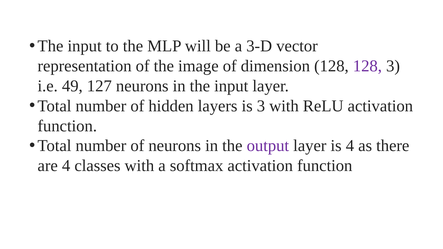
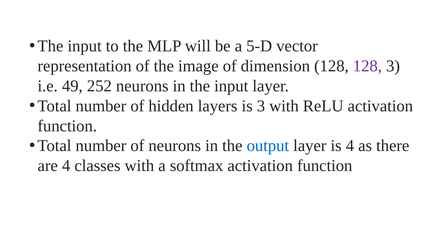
3-D: 3-D -> 5-D
127: 127 -> 252
output colour: purple -> blue
